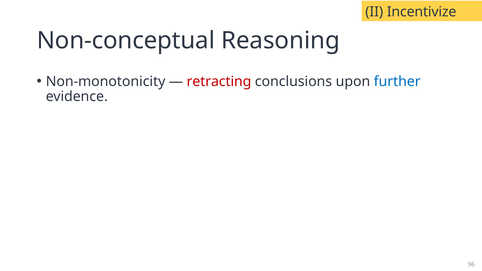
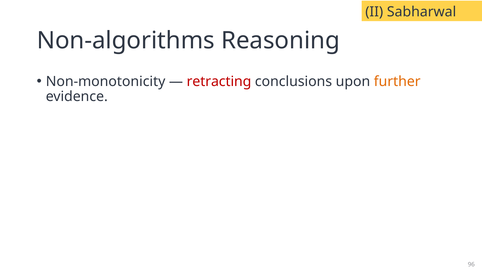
Incentivize: Incentivize -> Sabharwal
Non-conceptual: Non-conceptual -> Non-algorithms
further colour: blue -> orange
